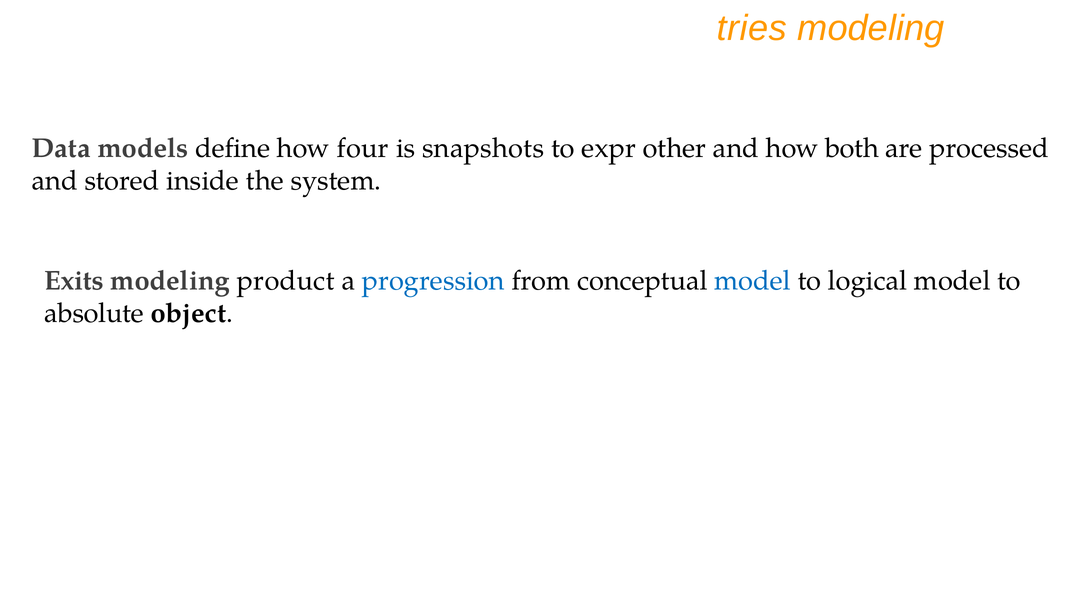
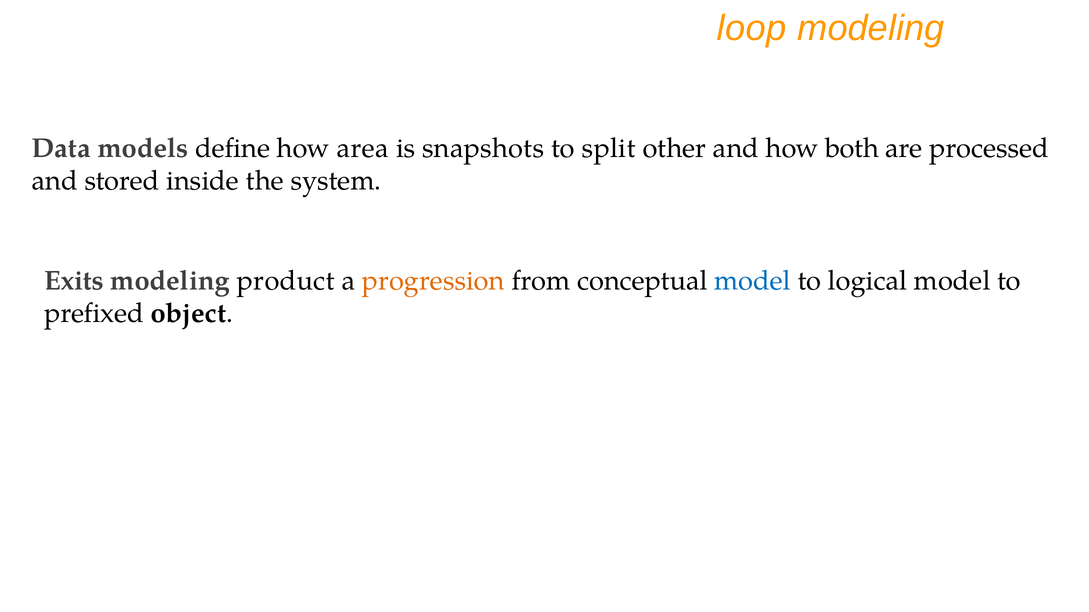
tries: tries -> loop
four: four -> area
expr: expr -> split
progression colour: blue -> orange
absolute: absolute -> prefixed
